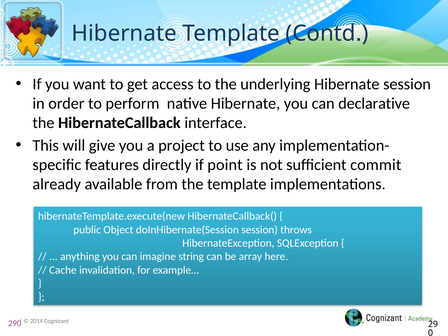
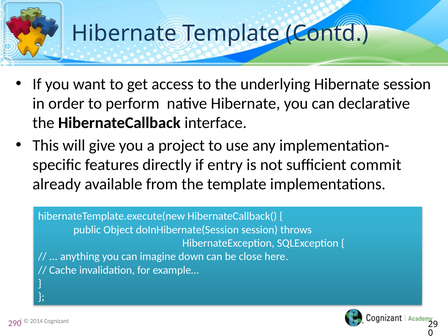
point: point -> entry
string: string -> down
array: array -> close
